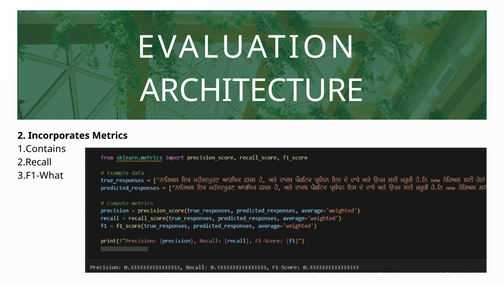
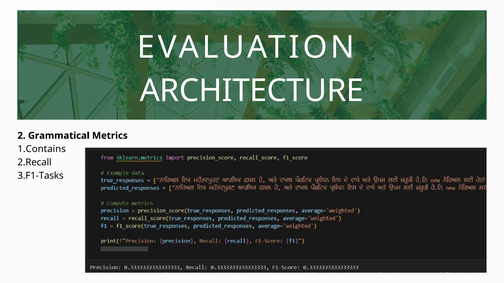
Incorporates: Incorporates -> Grammatical
3.F1-What: 3.F1-What -> 3.F1-Tasks
